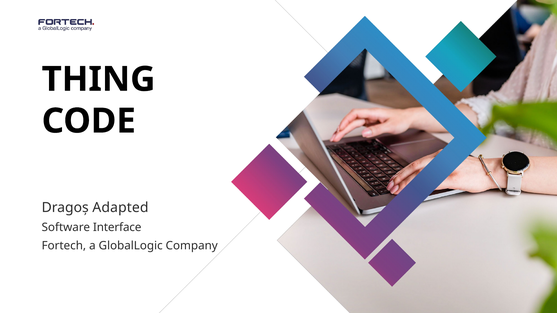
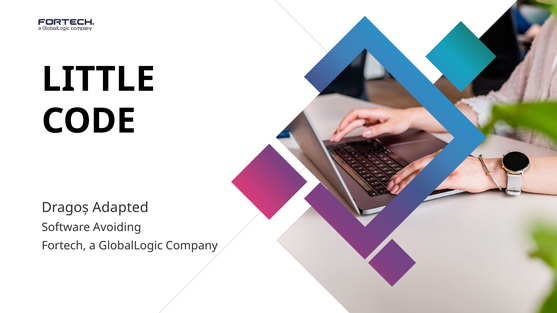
THING: THING -> LITTLE
Interface: Interface -> Avoiding
